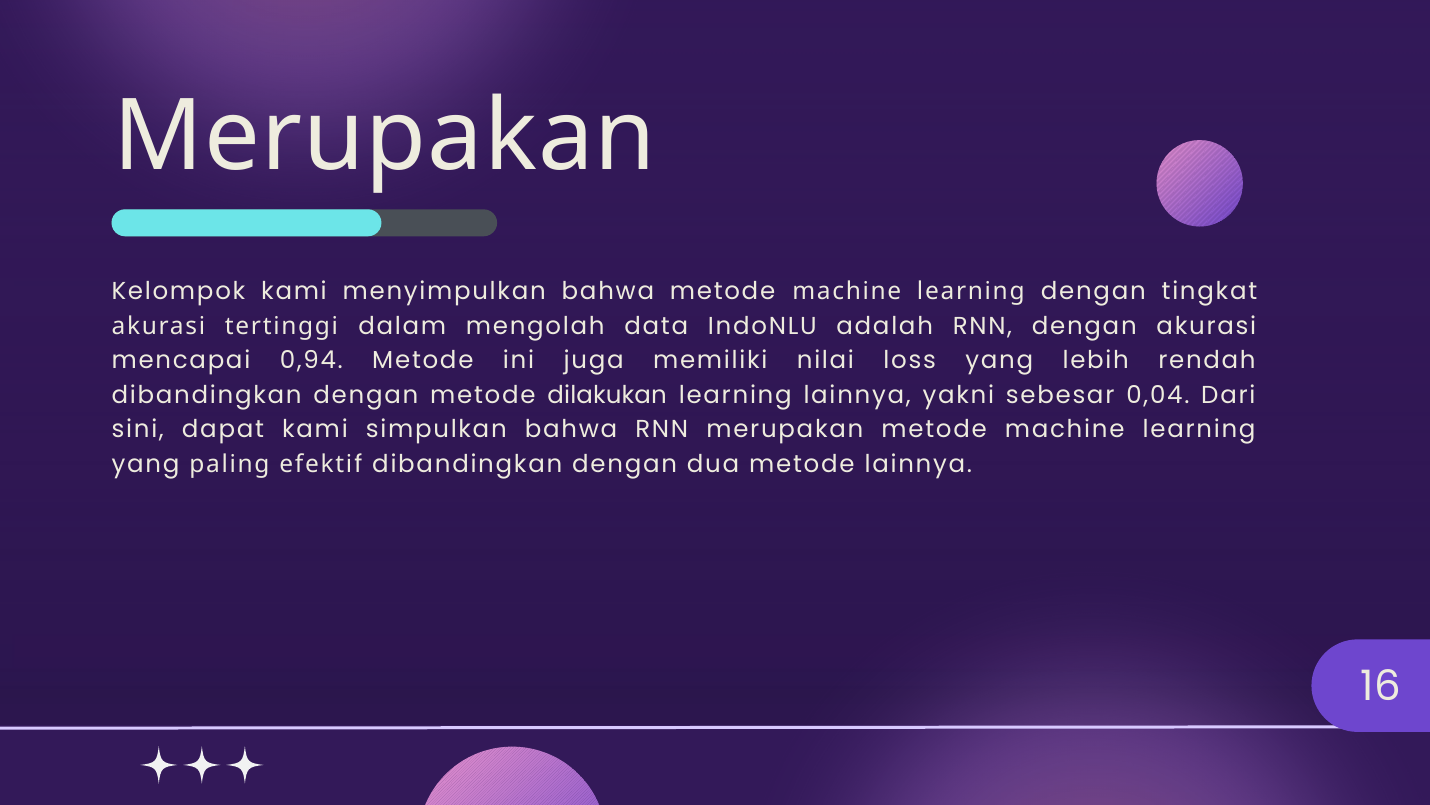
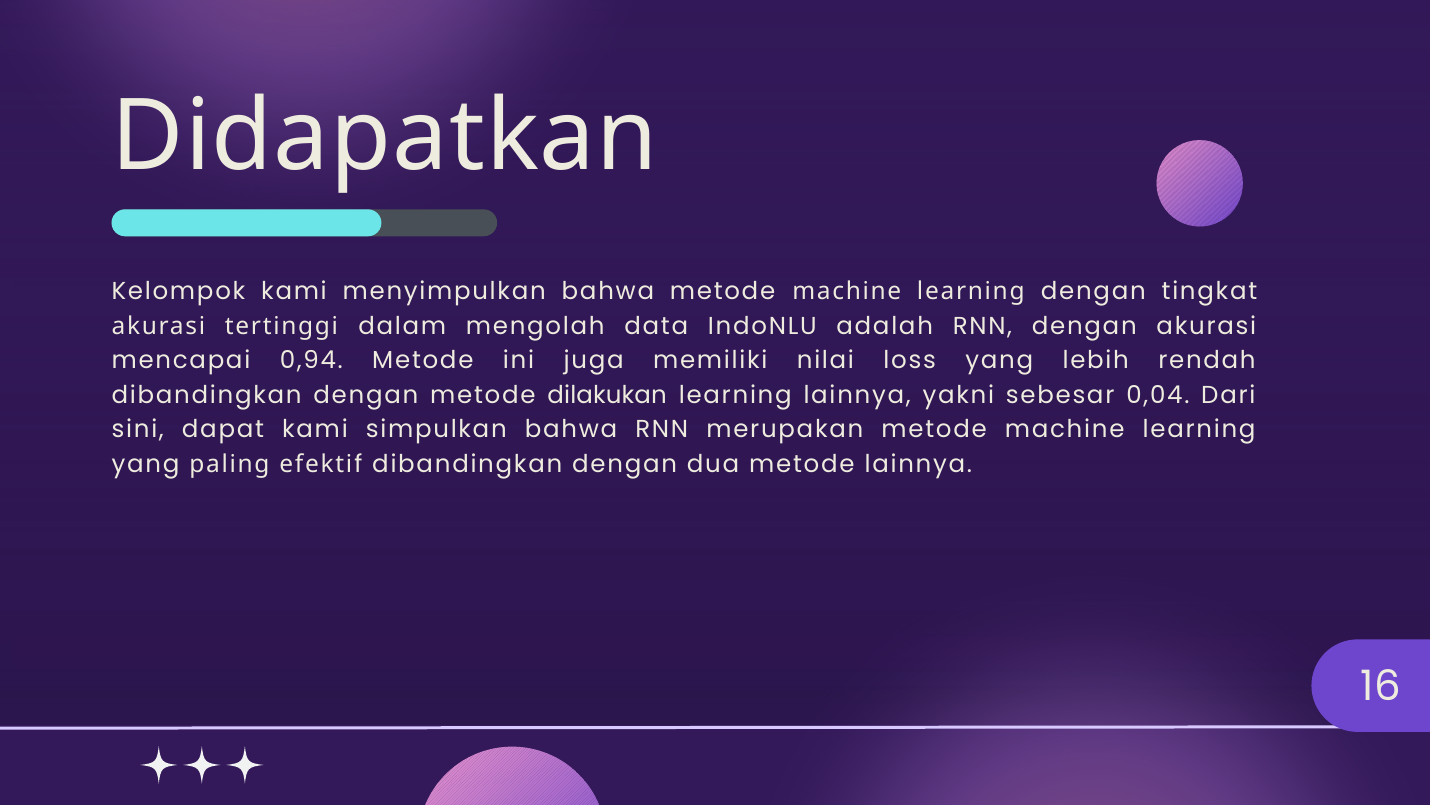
Merupakan at (385, 136): Merupakan -> Didapatkan
